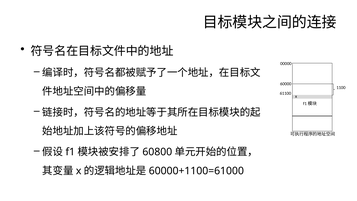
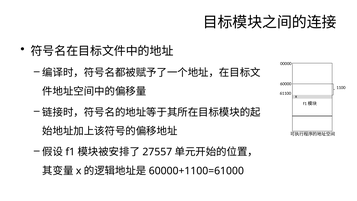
60800: 60800 -> 27557
